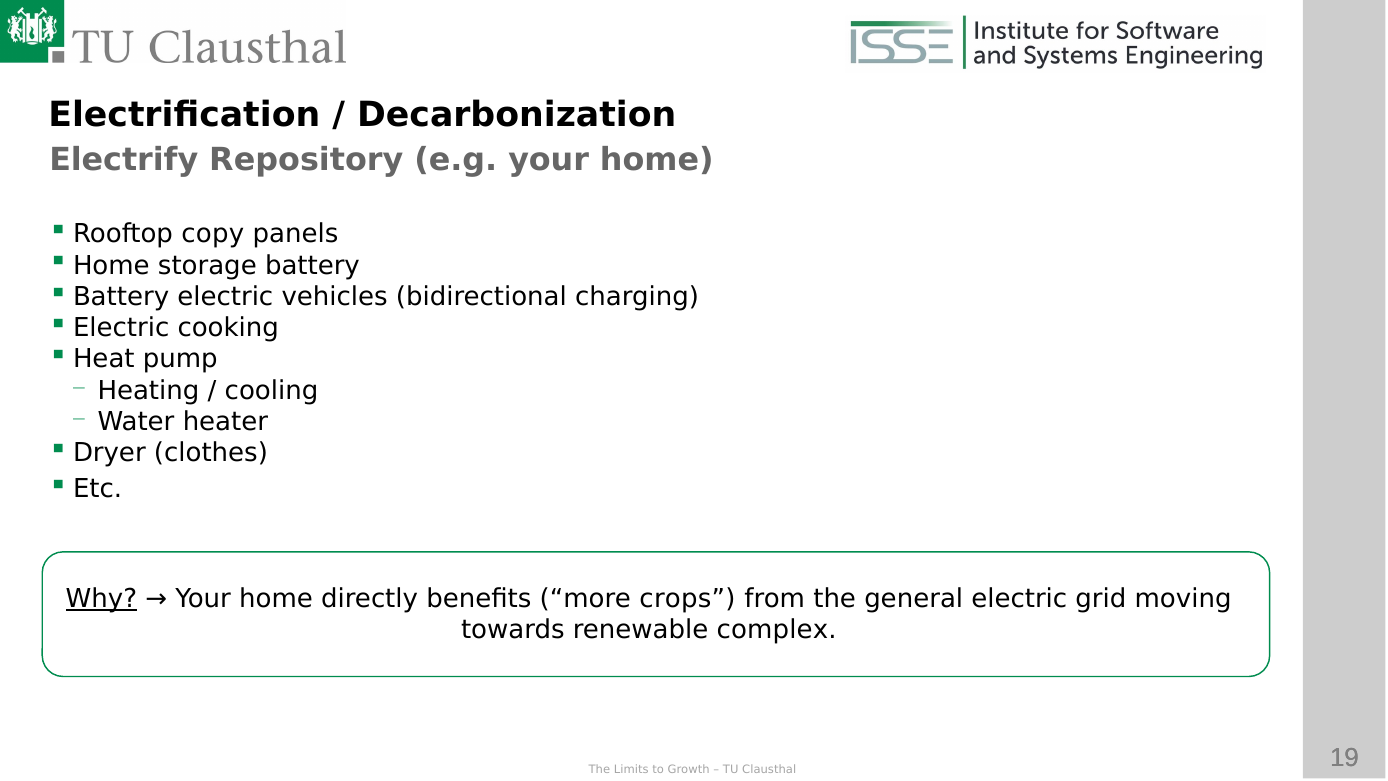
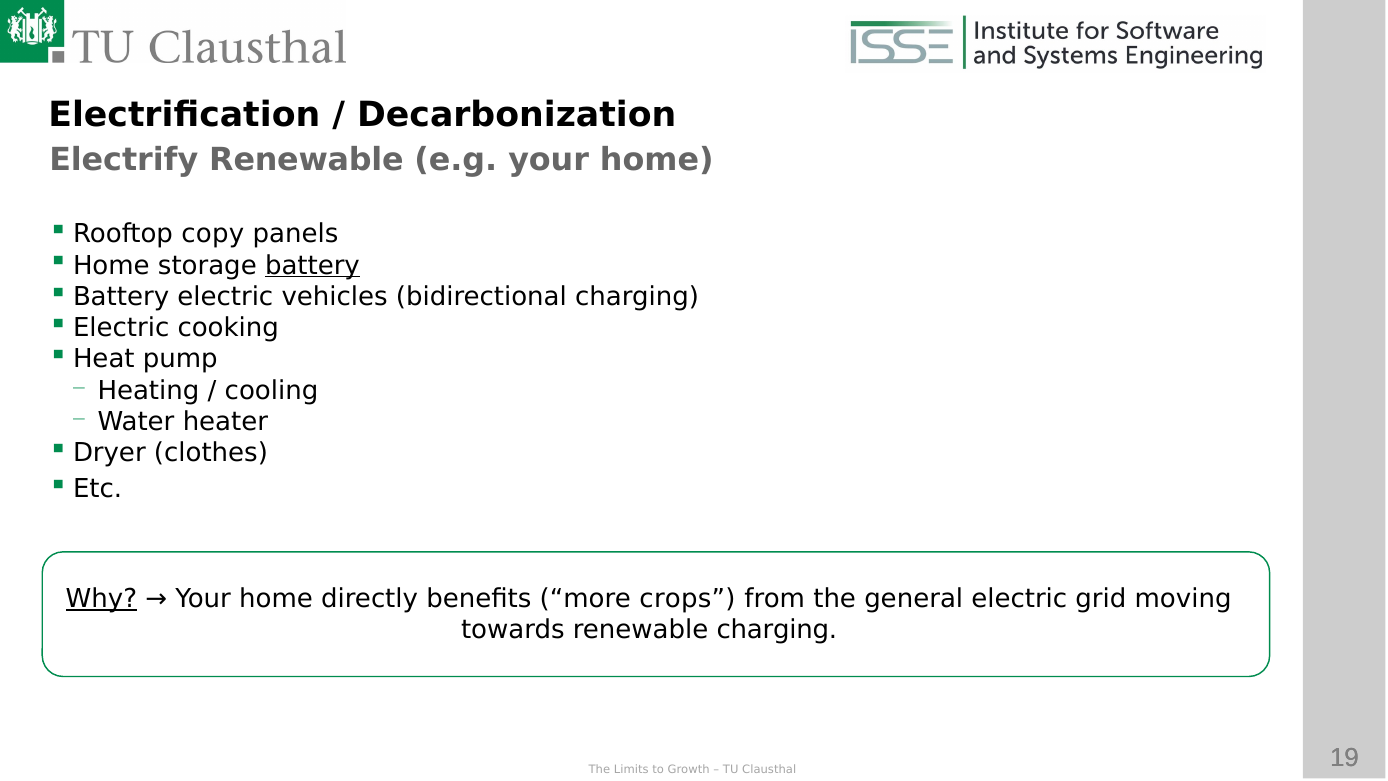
Electrify Repository: Repository -> Renewable
battery underline: none -> present
renewable complex: complex -> charging
